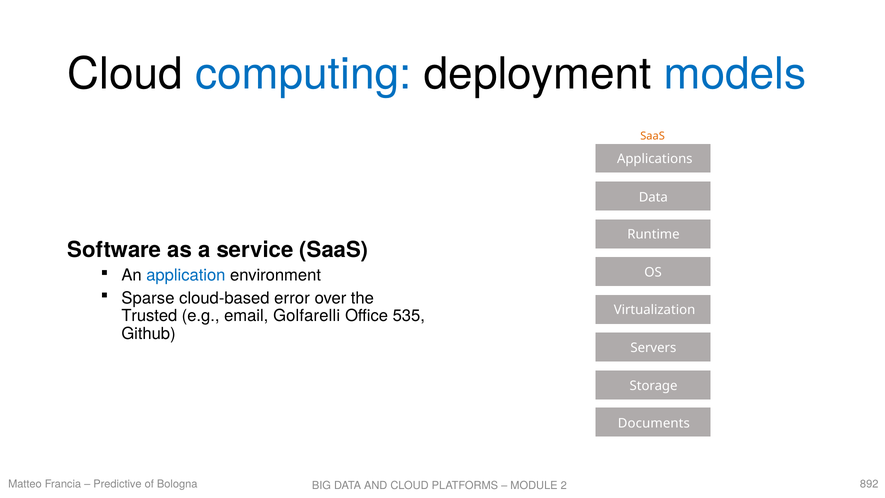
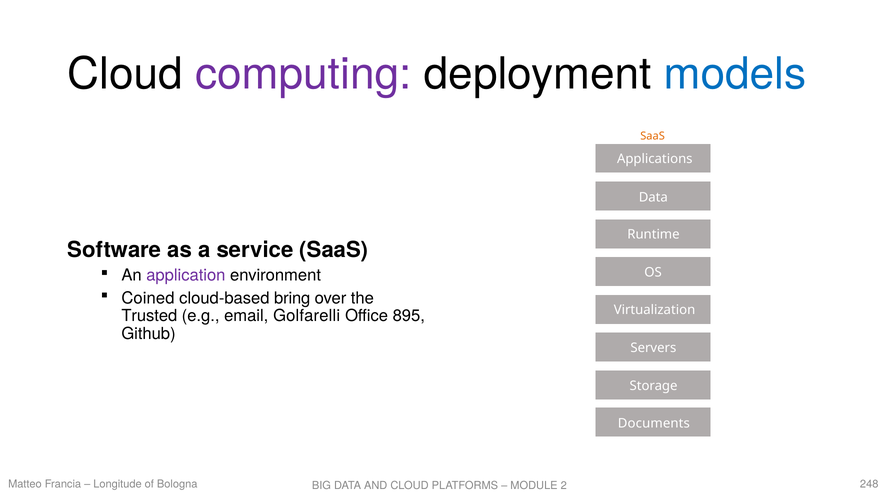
computing colour: blue -> purple
application colour: blue -> purple
Sparse: Sparse -> Coined
error: error -> bring
535: 535 -> 895
Predictive: Predictive -> Longitude
892: 892 -> 248
